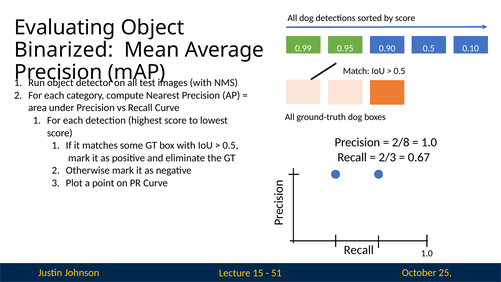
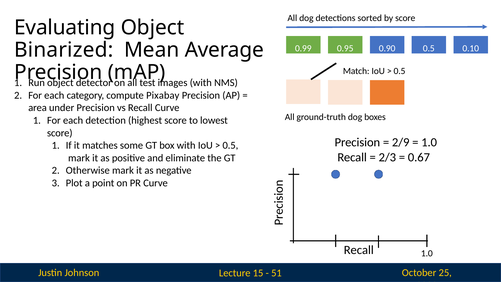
Nearest: Nearest -> Pixabay
2/8: 2/8 -> 2/9
